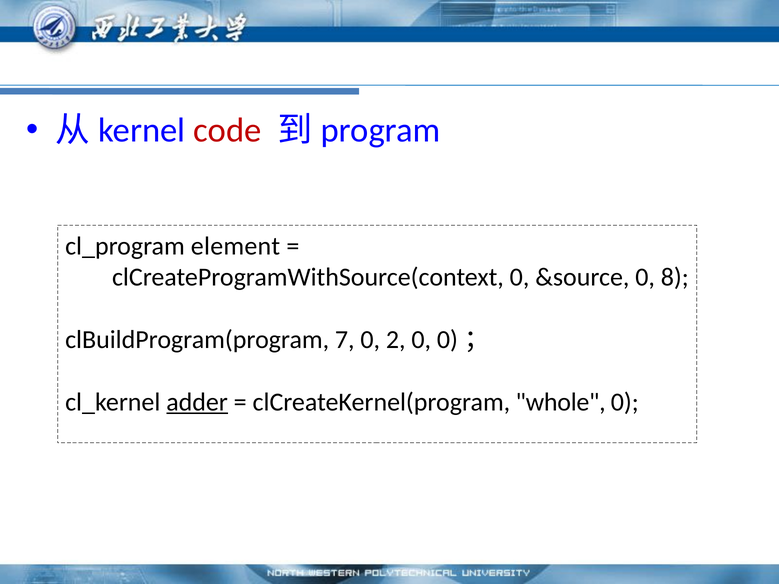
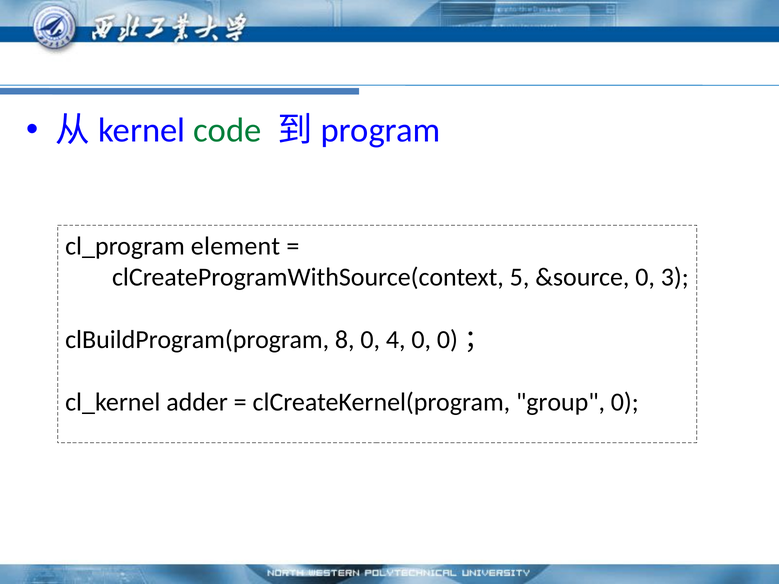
code colour: red -> green
clCreateProgramWithSource(context 0: 0 -> 5
8: 8 -> 3
7: 7 -> 8
2: 2 -> 4
adder underline: present -> none
whole: whole -> group
